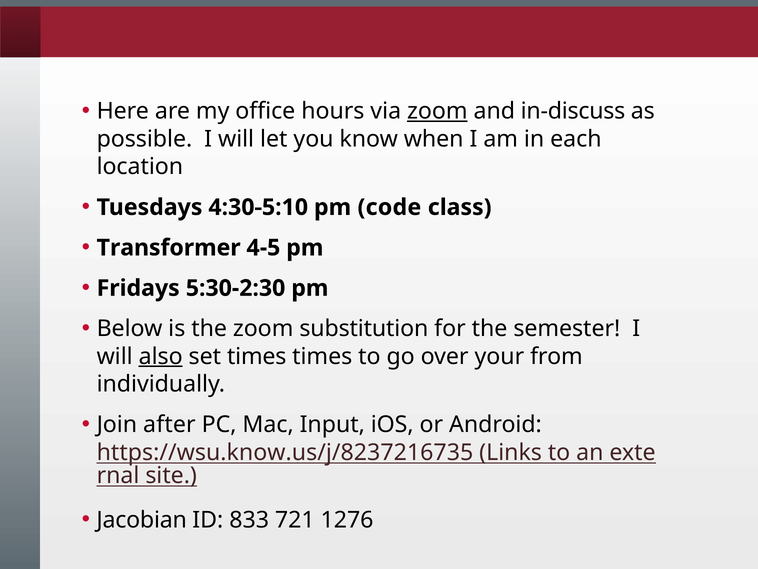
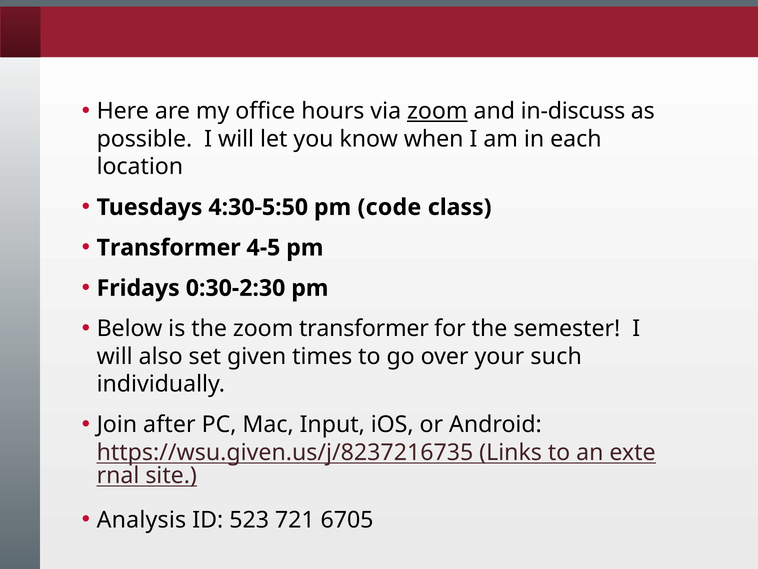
4:30-5:10: 4:30-5:10 -> 4:30-5:50
5:30-2:30: 5:30-2:30 -> 0:30-2:30
zoom substitution: substitution -> transformer
also underline: present -> none
set times: times -> given
from: from -> such
https://wsu.know.us/j/8237216735: https://wsu.know.us/j/8237216735 -> https://wsu.given.us/j/8237216735
Jacobian: Jacobian -> Analysis
833: 833 -> 523
1276: 1276 -> 6705
